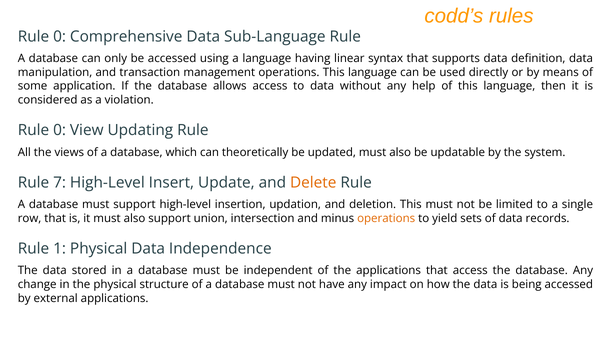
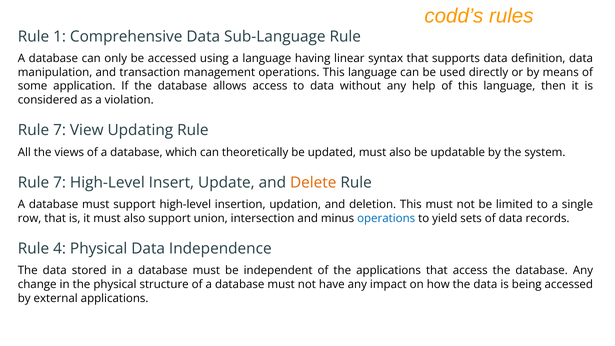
0 at (60, 36): 0 -> 1
0 at (60, 130): 0 -> 7
operations at (386, 218) colour: orange -> blue
1: 1 -> 4
